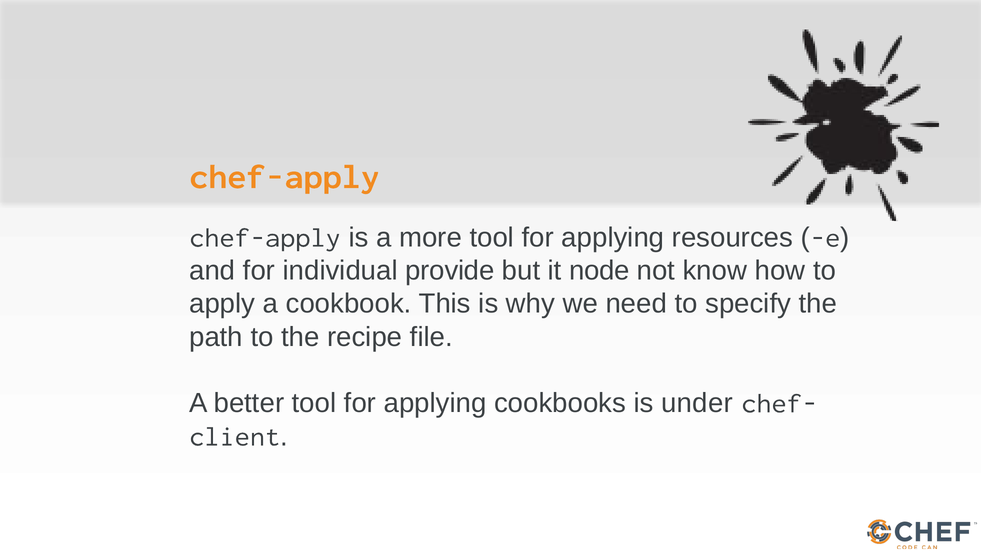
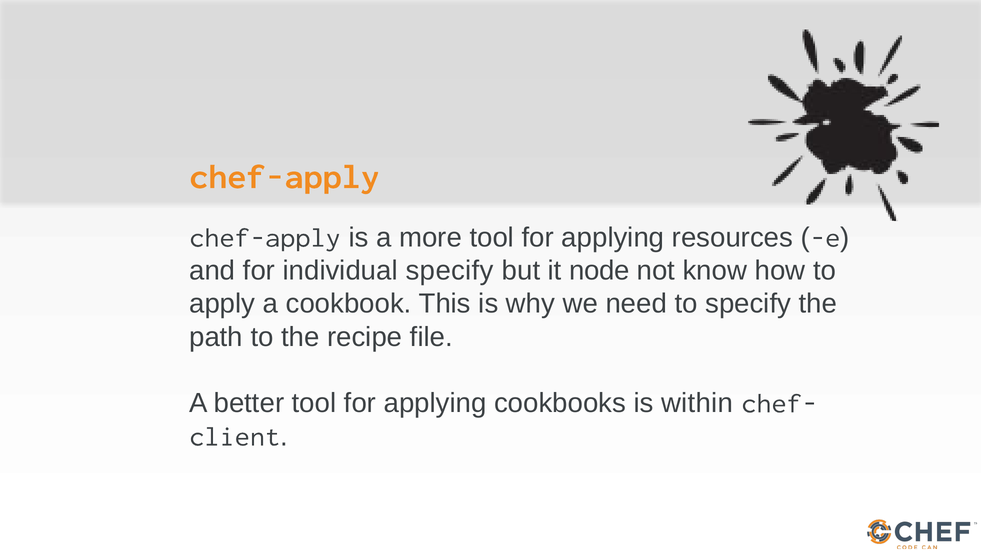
individual provide: provide -> specify
under: under -> within
